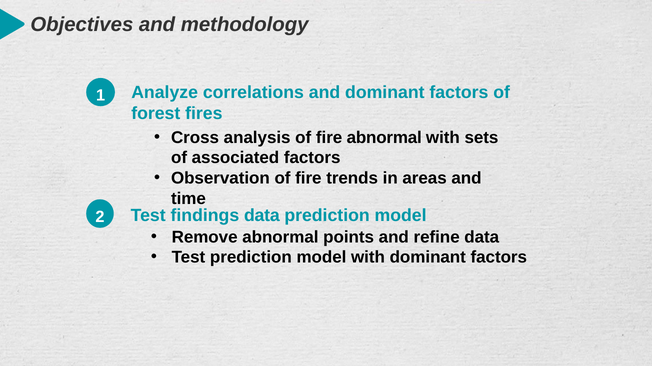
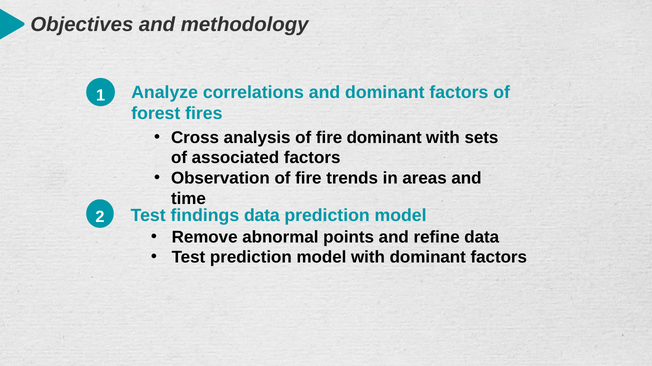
fire abnormal: abnormal -> dominant
